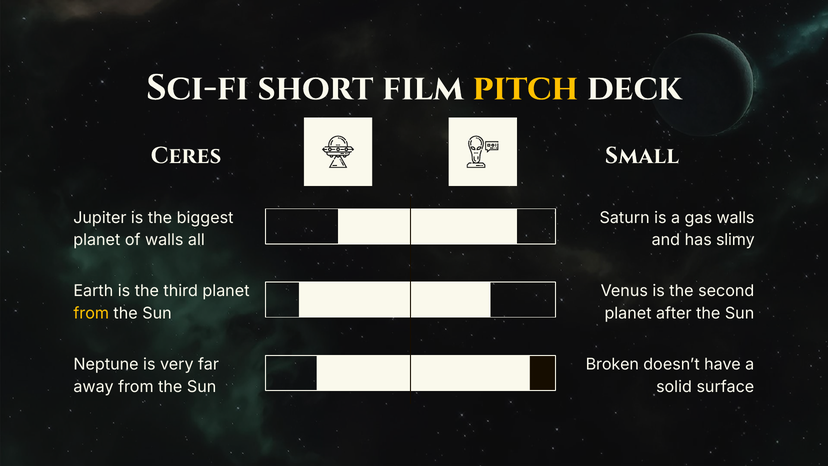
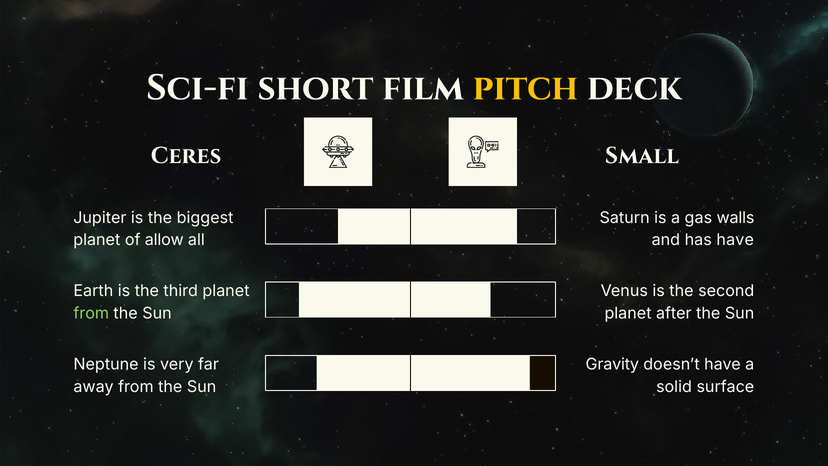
of walls: walls -> allow
has slimy: slimy -> have
from at (91, 313) colour: yellow -> light green
Broken: Broken -> Gravity
